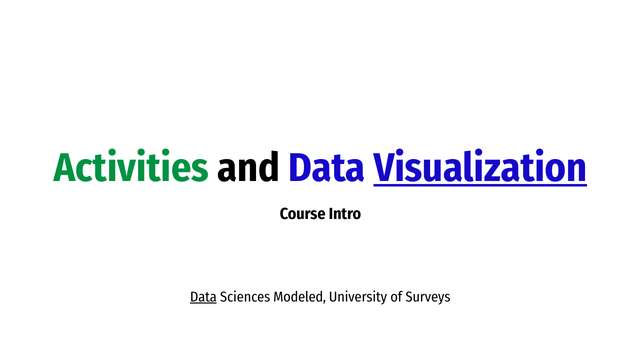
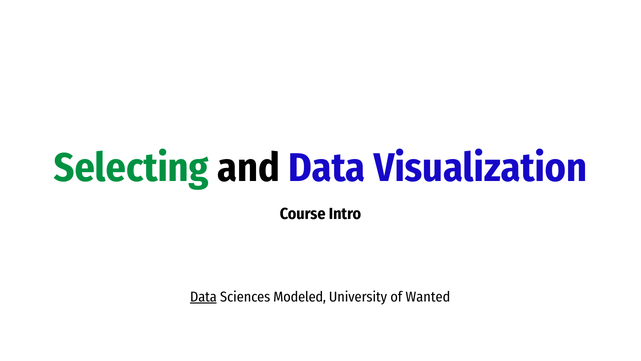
Activities: Activities -> Selecting
Visualization underline: present -> none
Surveys: Surveys -> Wanted
